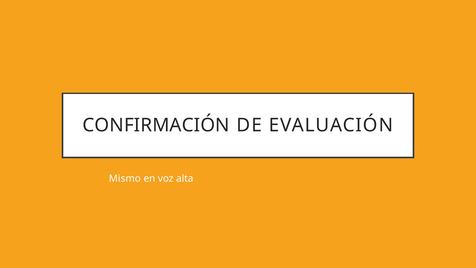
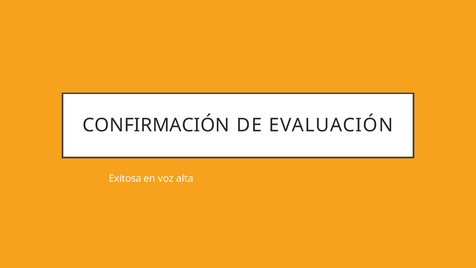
Mismo: Mismo -> Exitosa
